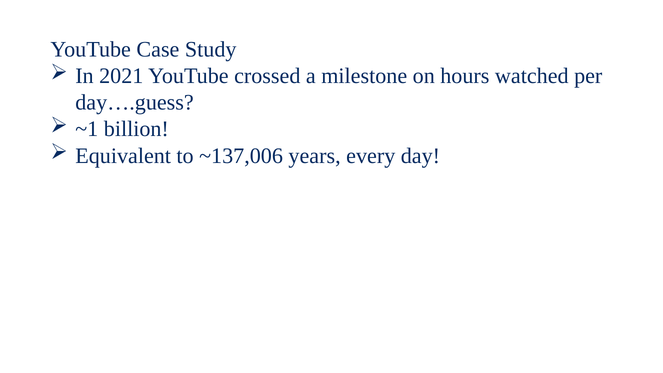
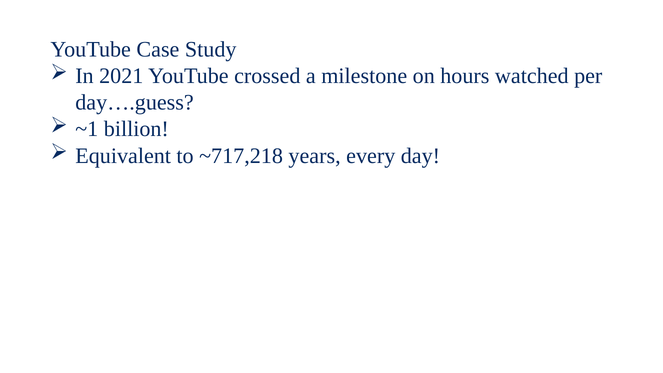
~137,006: ~137,006 -> ~717,218
